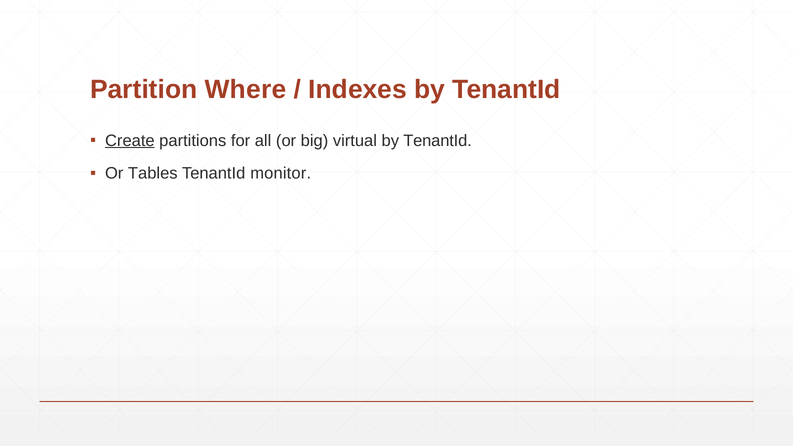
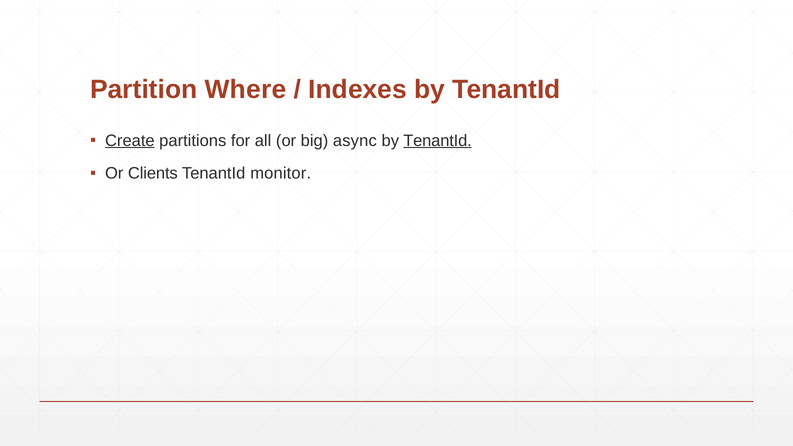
virtual: virtual -> async
TenantId at (438, 141) underline: none -> present
Tables: Tables -> Clients
